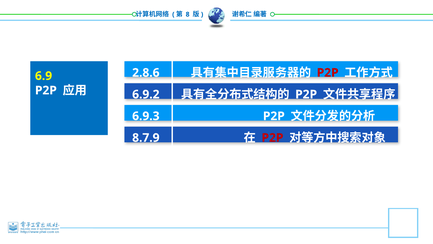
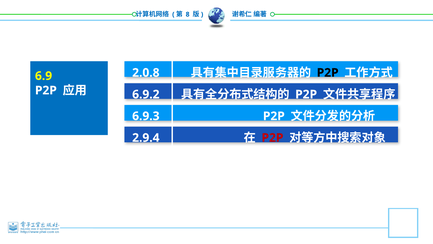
2.8.6: 2.8.6 -> 2.0.8
P2P at (328, 73) colour: red -> black
8.7.9: 8.7.9 -> 2.9.4
